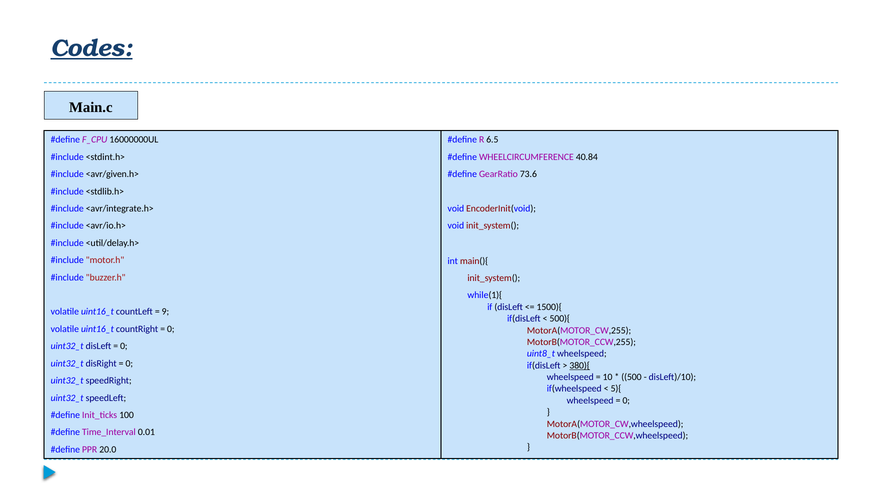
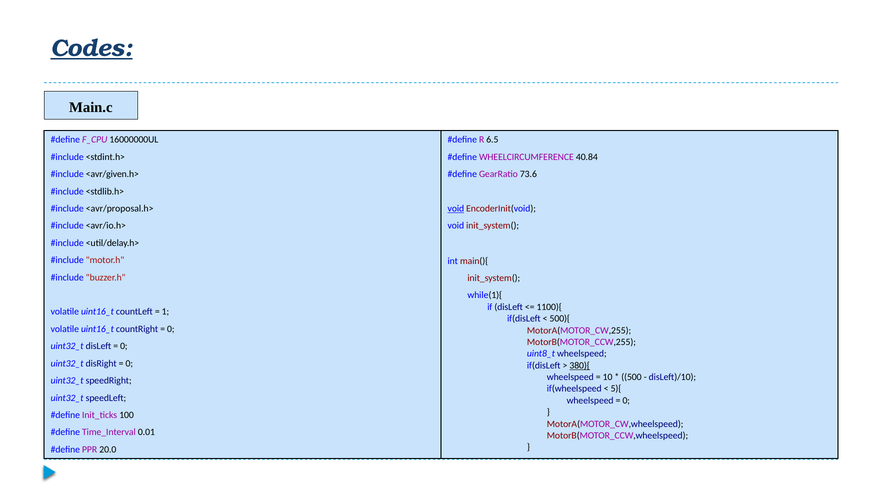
<avr/integrate.h>: <avr/integrate.h> -> <avr/proposal.h>
void at (456, 209) underline: none -> present
1500){: 1500){ -> 1100){
9: 9 -> 1
